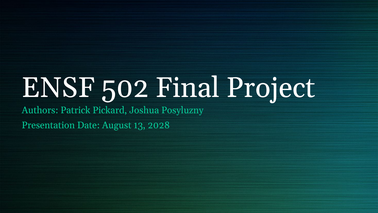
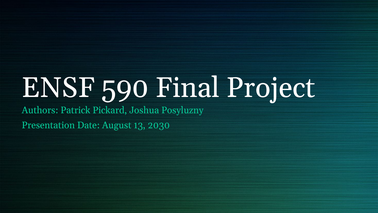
502: 502 -> 590
2028: 2028 -> 2030
